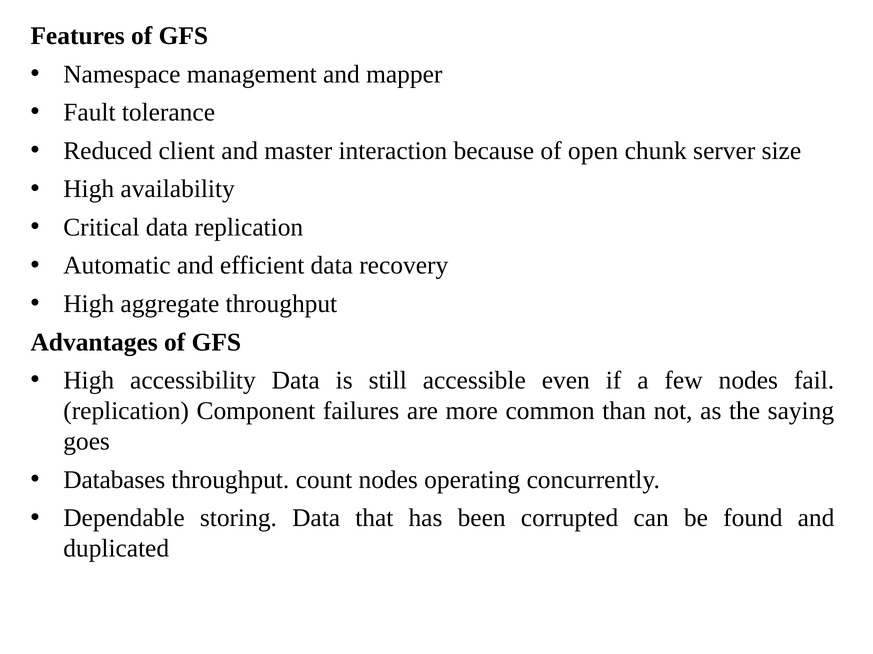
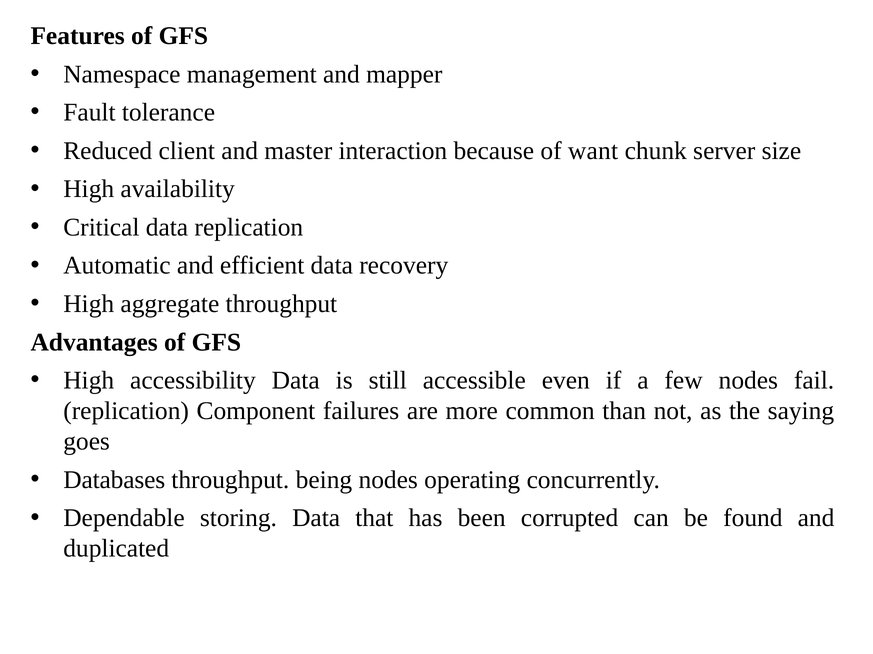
open: open -> want
count: count -> being
